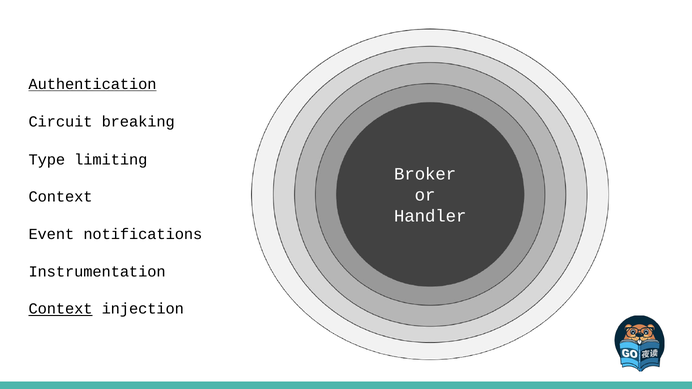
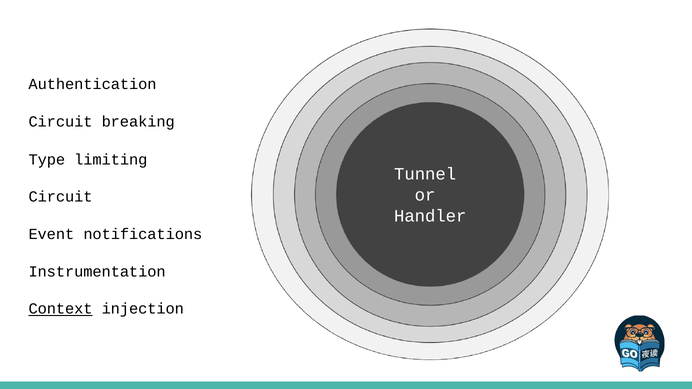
Authentication underline: present -> none
Broker: Broker -> Tunnel
Context at (61, 197): Context -> Circuit
